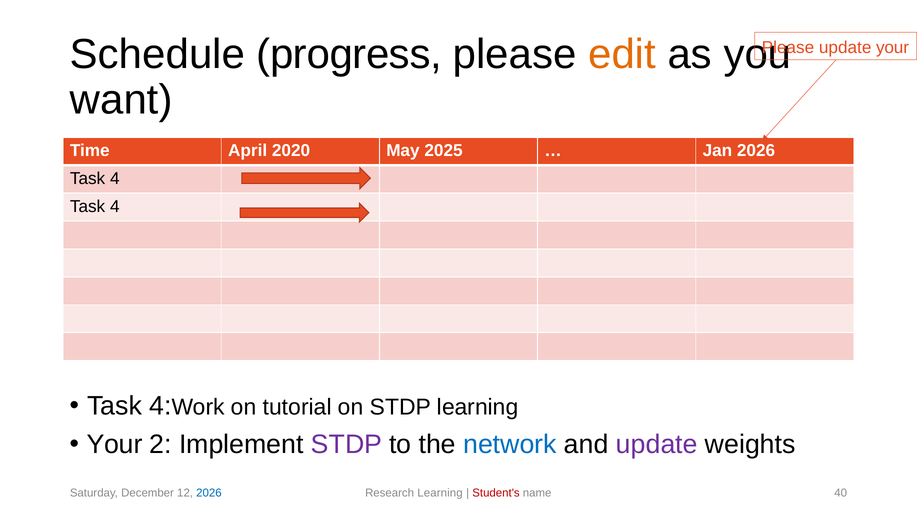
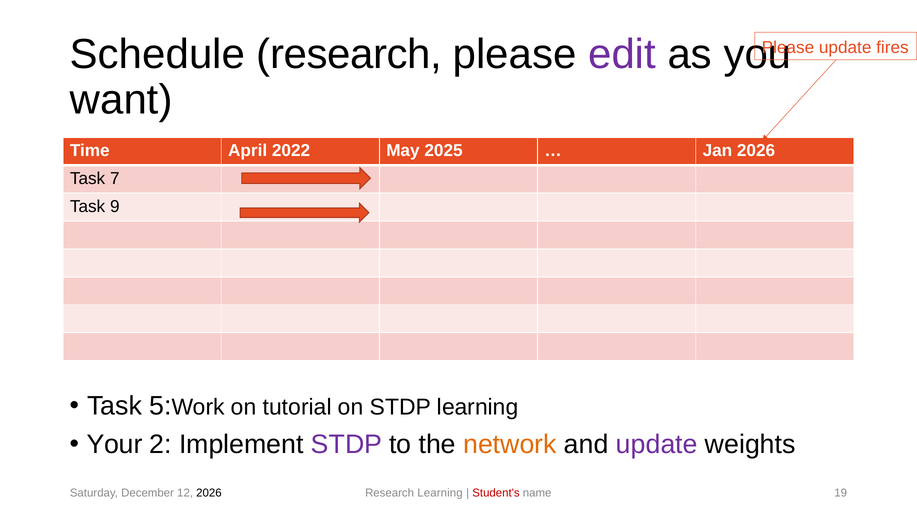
Schedule progress: progress -> research
edit colour: orange -> purple
update your: your -> fires
2020: 2020 -> 2022
4 at (115, 179): 4 -> 7
4 at (115, 206): 4 -> 9
4 at (160, 406): 4 -> 5
network colour: blue -> orange
2026 at (209, 493) colour: blue -> black
40: 40 -> 19
